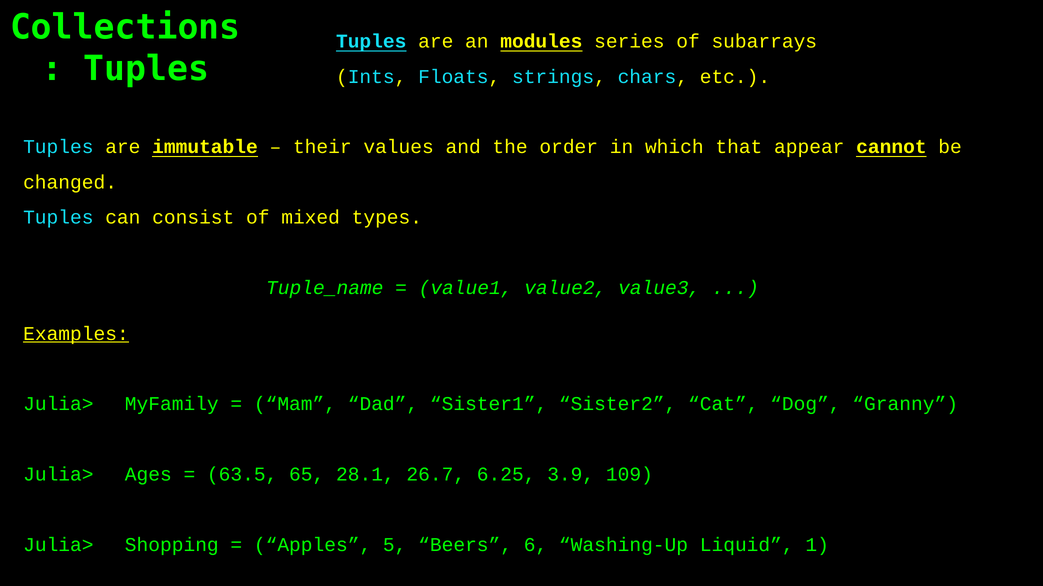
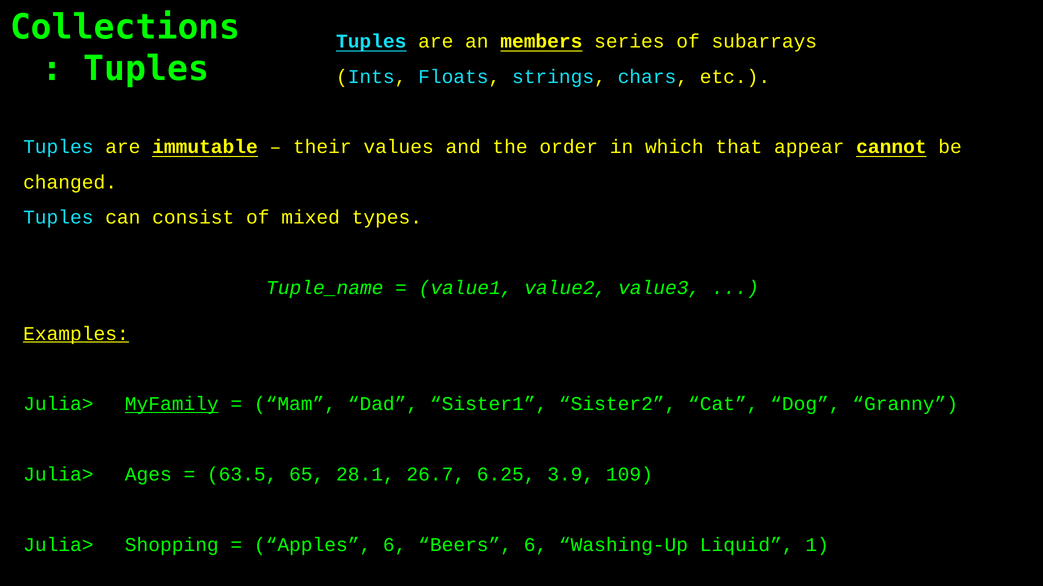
modules: modules -> members
MyFamily underline: none -> present
Apples 5: 5 -> 6
